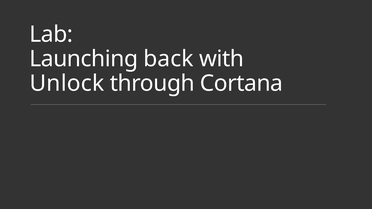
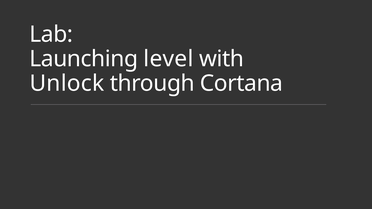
back: back -> level
